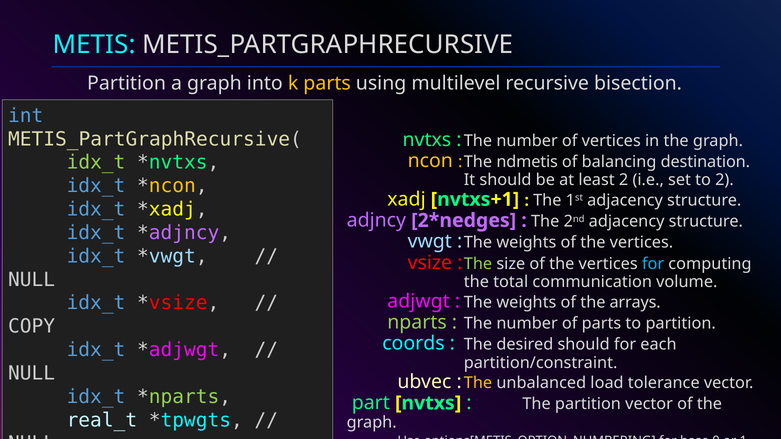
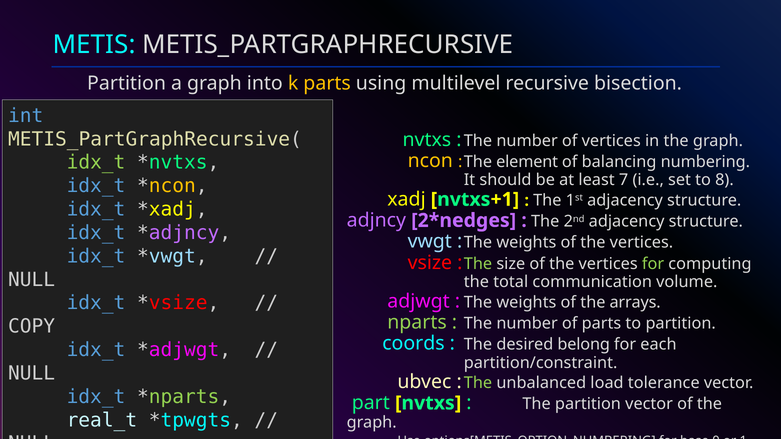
ndmetis: ndmetis -> element
destination: destination -> numbering
least 2: 2 -> 7
to 2: 2 -> 8
for at (653, 264) colour: light blue -> light green
desired should: should -> belong
The at (478, 383) colour: yellow -> light green
